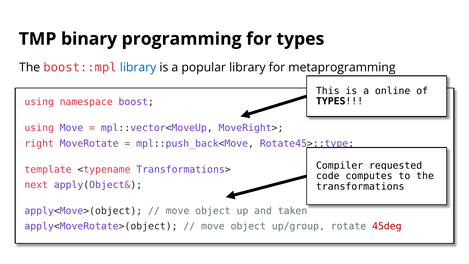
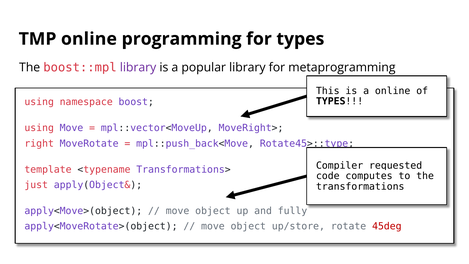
TMP binary: binary -> online
library at (138, 68) colour: blue -> purple
next: next -> just
taken: taken -> fully
up/group: up/group -> up/store
